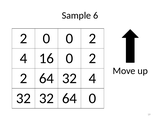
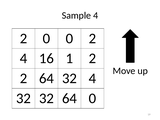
Sample 6: 6 -> 4
16 0: 0 -> 1
